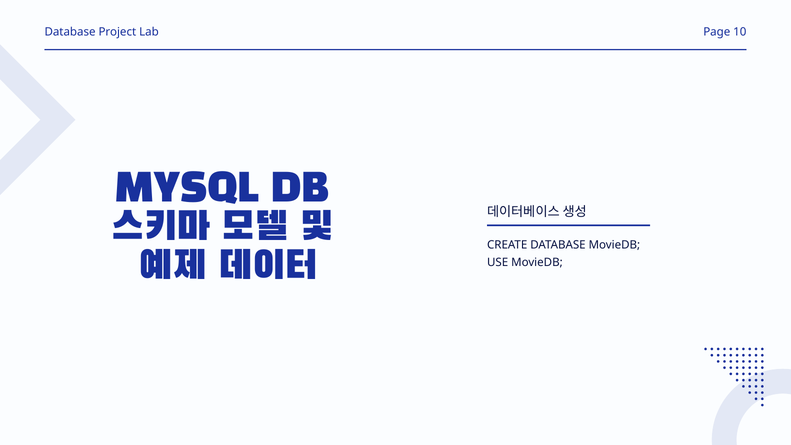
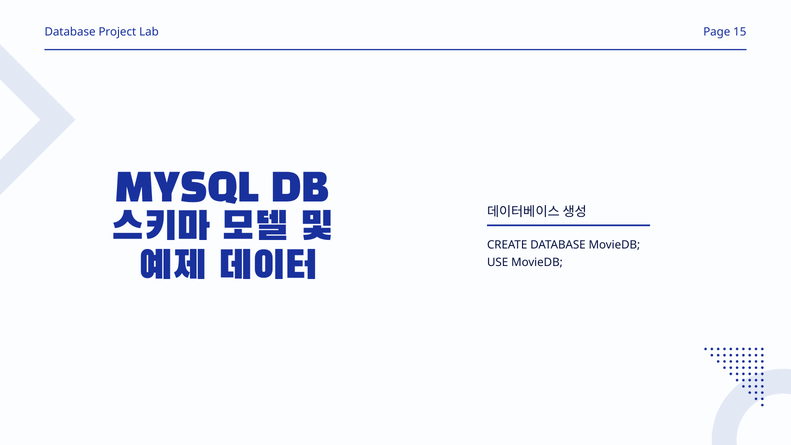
10: 10 -> 15
